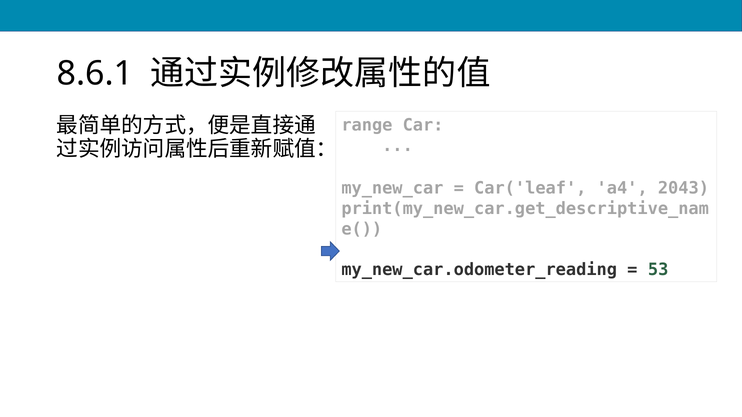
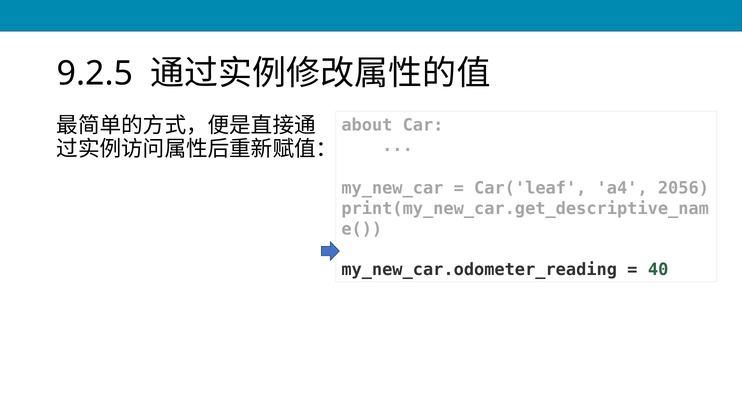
8.6.1: 8.6.1 -> 9.2.5
range: range -> about
2043: 2043 -> 2056
53: 53 -> 40
